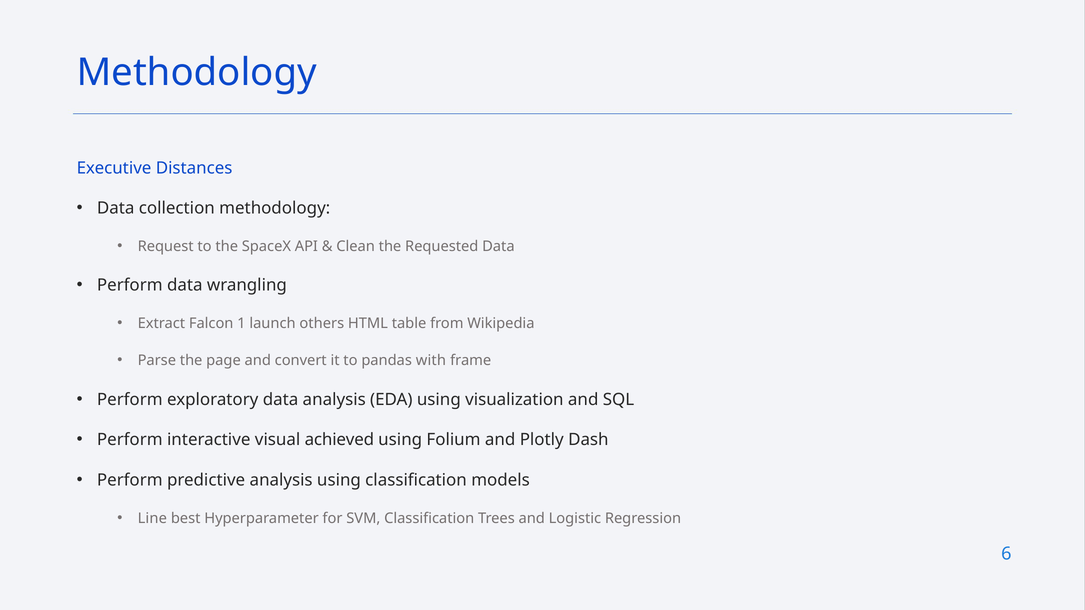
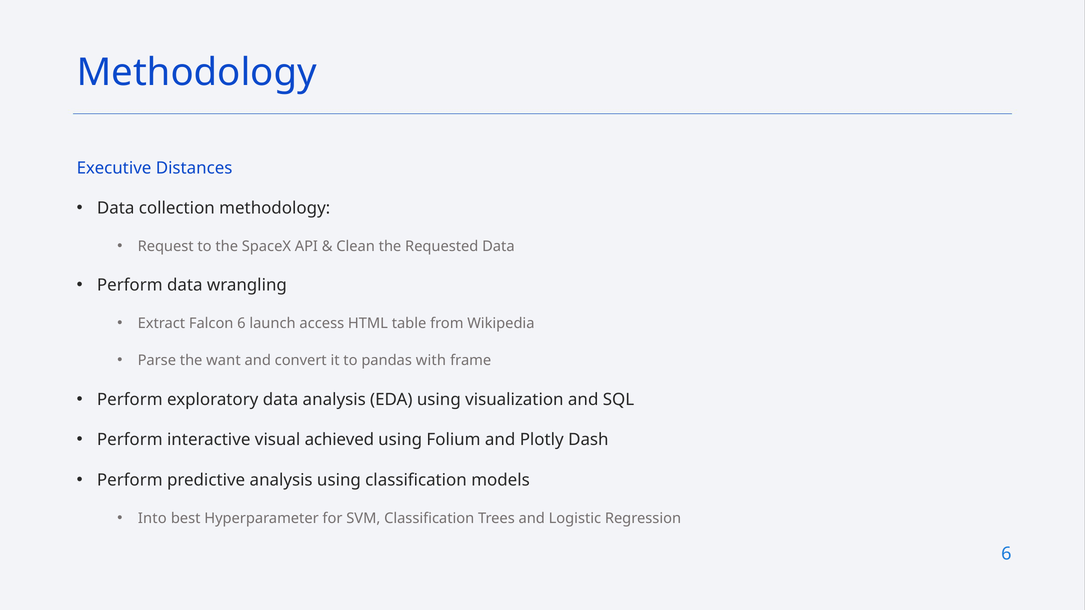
Falcon 1: 1 -> 6
others: others -> access
page: page -> want
Line: Line -> Into
